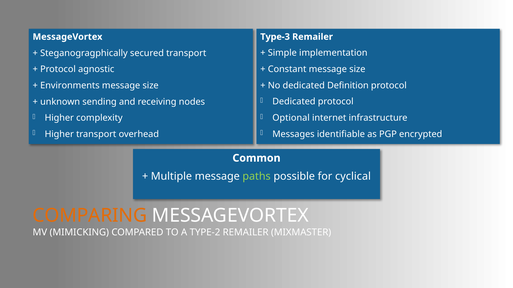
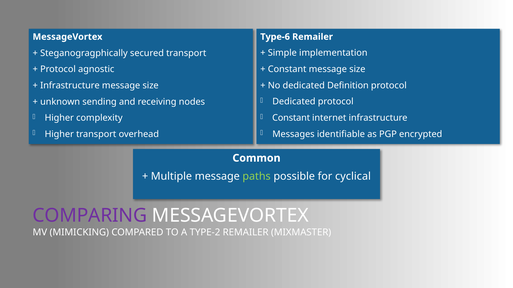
Type-3: Type-3 -> Type-6
Environments at (70, 86): Environments -> Infrastructure
Optional at (291, 118): Optional -> Constant
COMPARING colour: orange -> purple
